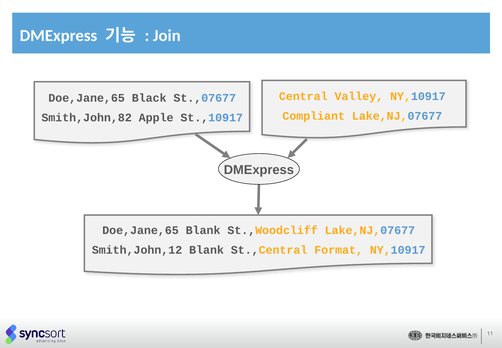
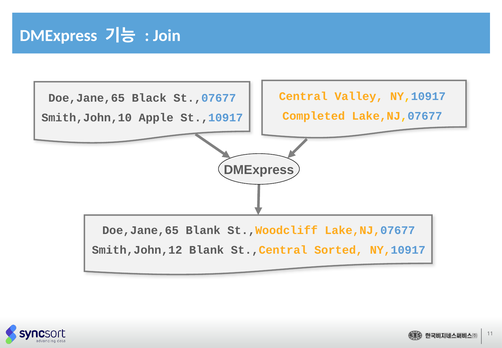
Compliant: Compliant -> Completed
Smith,John,82: Smith,John,82 -> Smith,John,10
Format: Format -> Sorted
